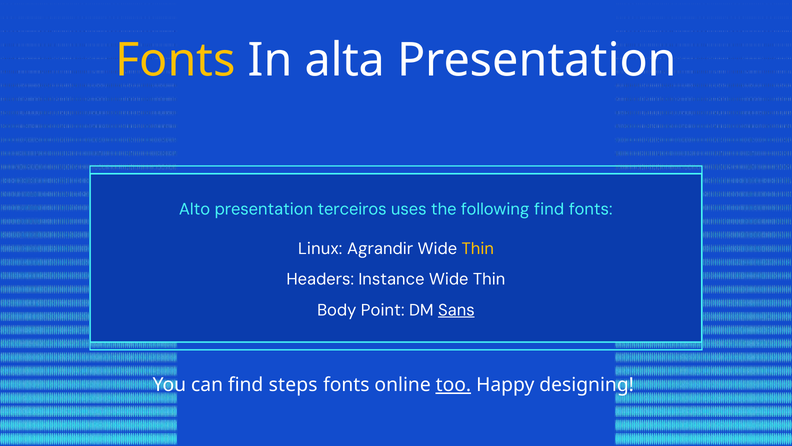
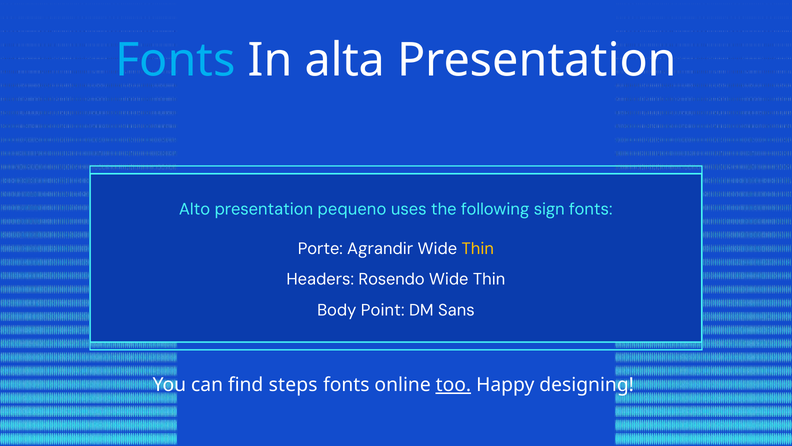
Fonts at (175, 60) colour: yellow -> light blue
terceiros: terceiros -> pequeno
following find: find -> sign
Linux: Linux -> Porte
Instance: Instance -> Rosendo
Sans underline: present -> none
